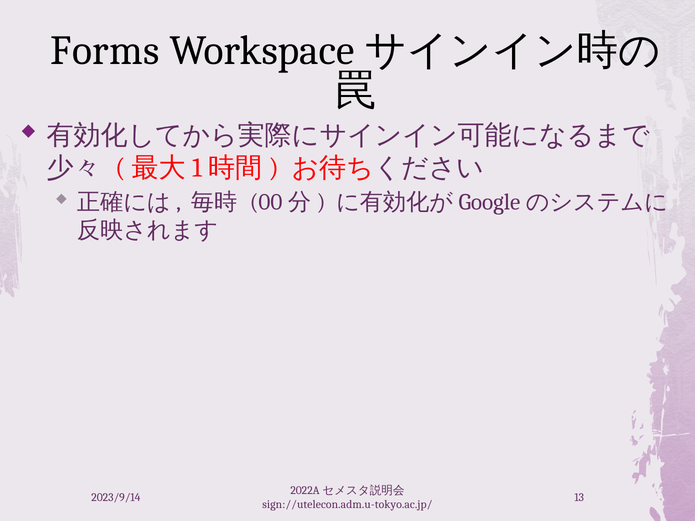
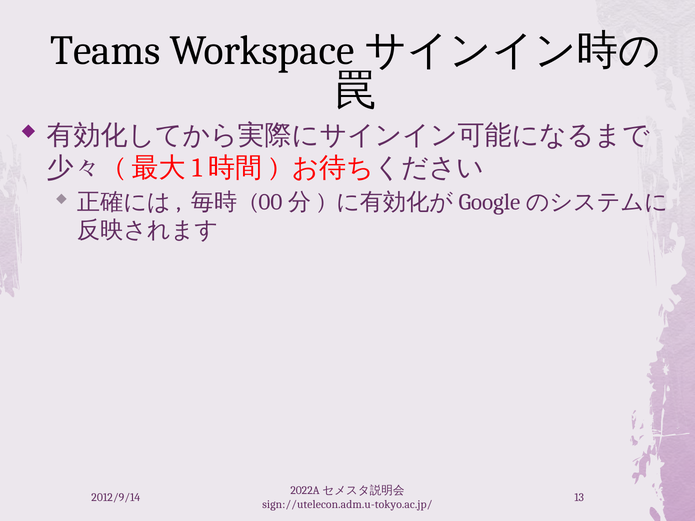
Forms: Forms -> Teams
2023/9/14: 2023/9/14 -> 2012/9/14
